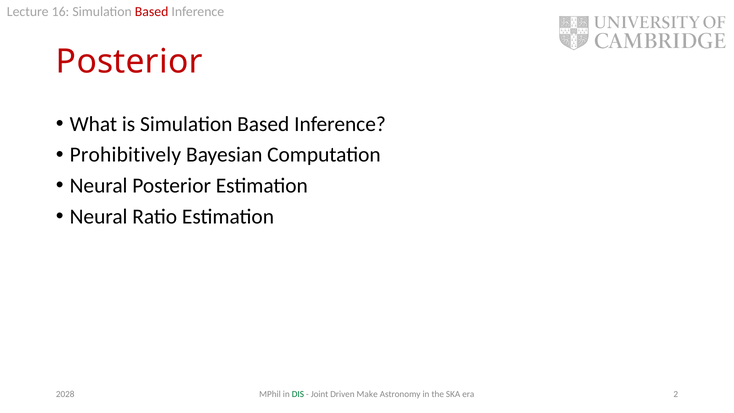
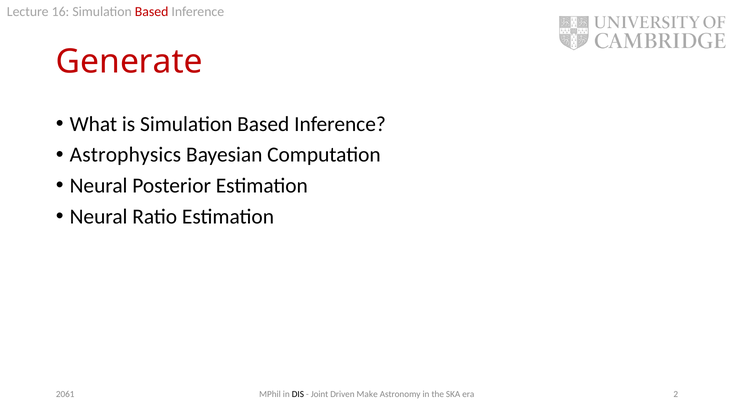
Posterior at (129, 62): Posterior -> Generate
Prohibitively: Prohibitively -> Astrophysics
DIS colour: green -> black
2028: 2028 -> 2061
